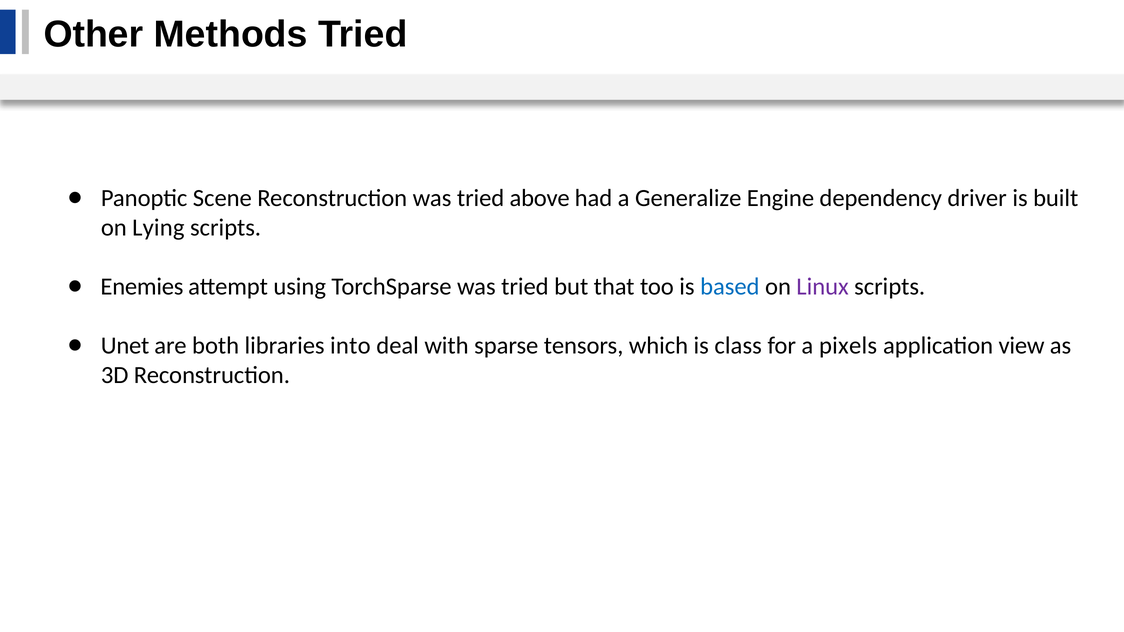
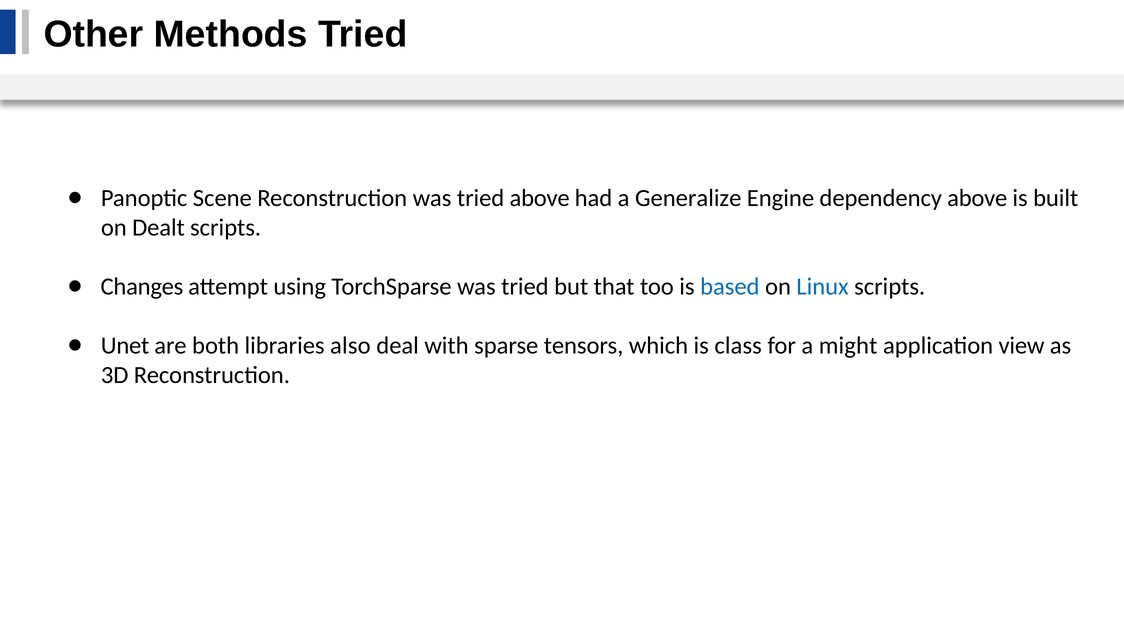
dependency driver: driver -> above
Lying: Lying -> Dealt
Enemies: Enemies -> Changes
Linux colour: purple -> blue
into: into -> also
pixels: pixels -> might
